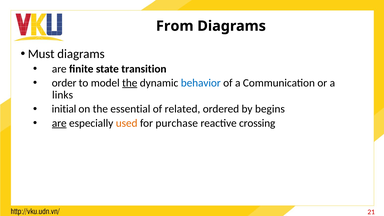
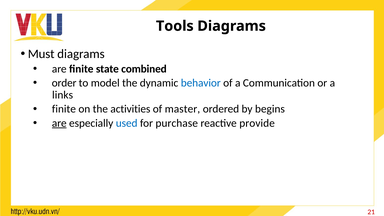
From: From -> Tools
transition: transition -> combined
the at (130, 83) underline: present -> none
initial at (64, 109): initial -> finite
essential: essential -> activities
related: related -> master
used colour: orange -> blue
crossing: crossing -> provide
